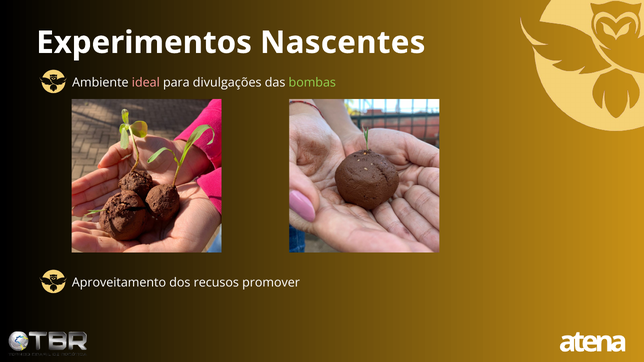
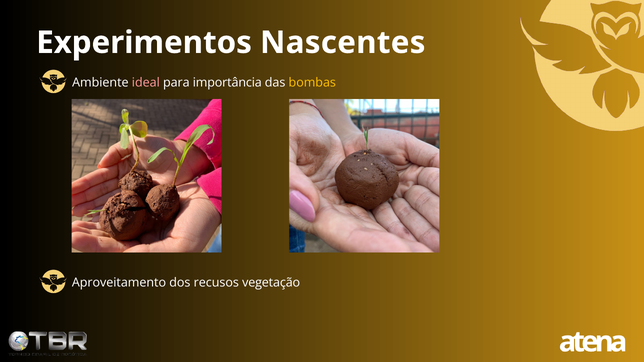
divulgações: divulgações -> importância
bombas colour: light green -> yellow
promover: promover -> vegetação
